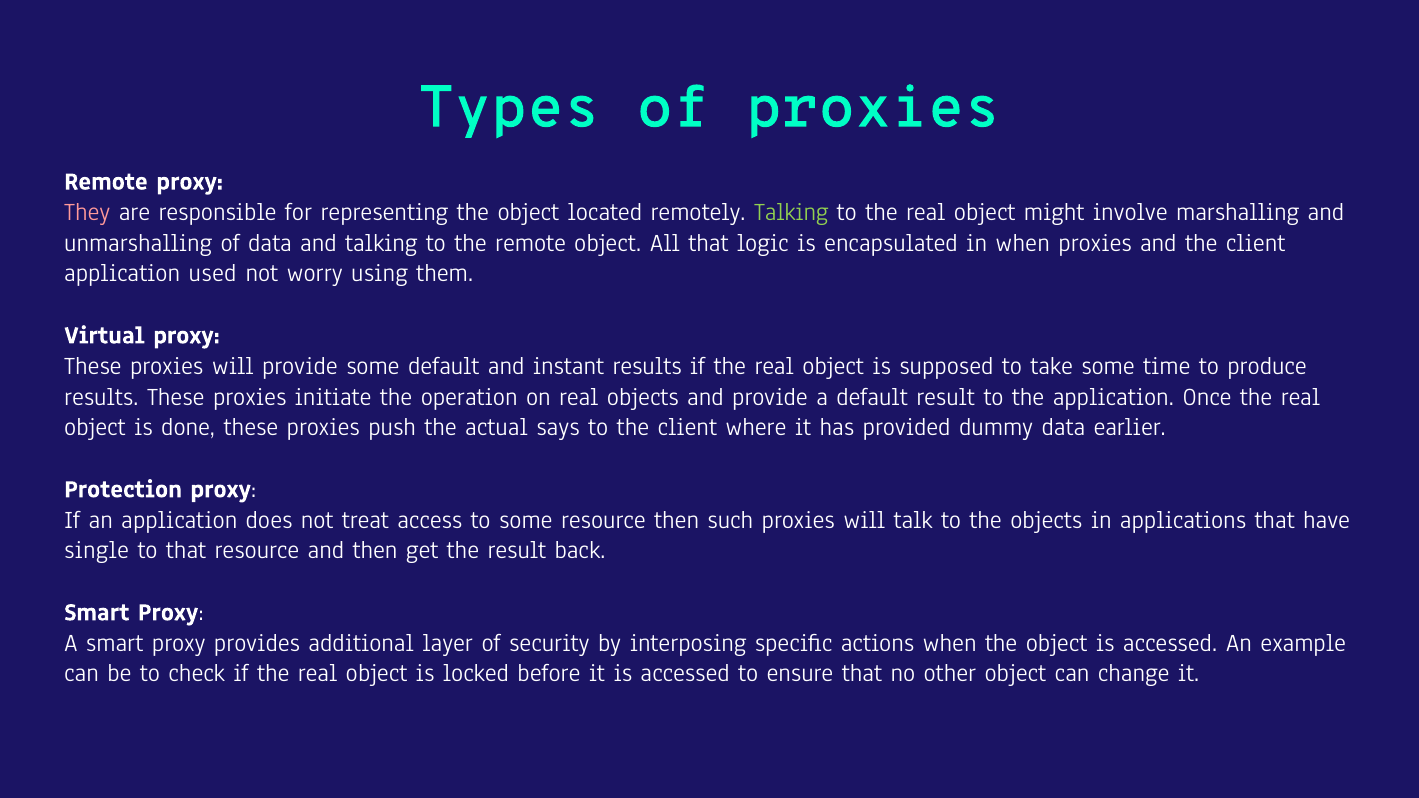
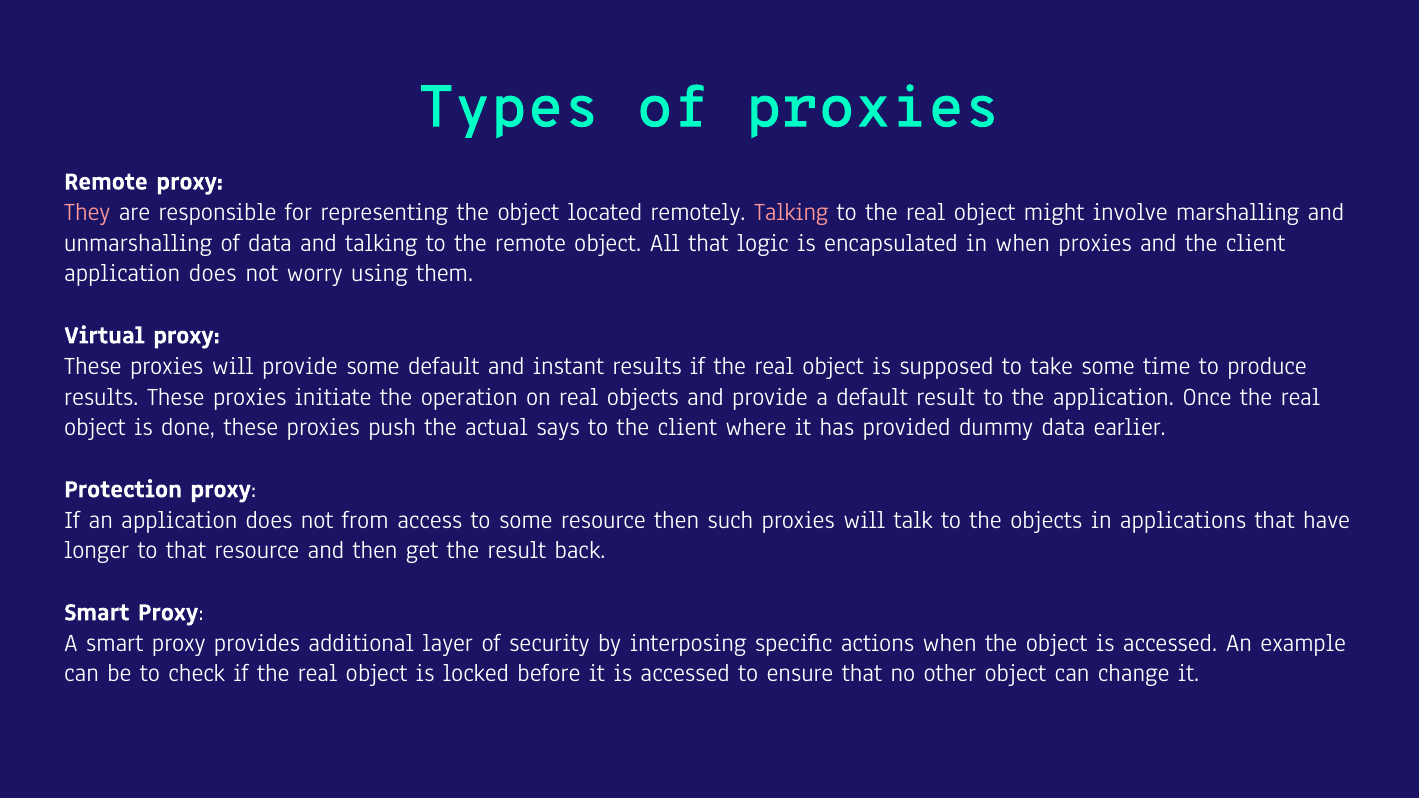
Talking at (791, 212) colour: light green -> pink
used at (213, 274): used -> does
treat: treat -> from
single: single -> longer
